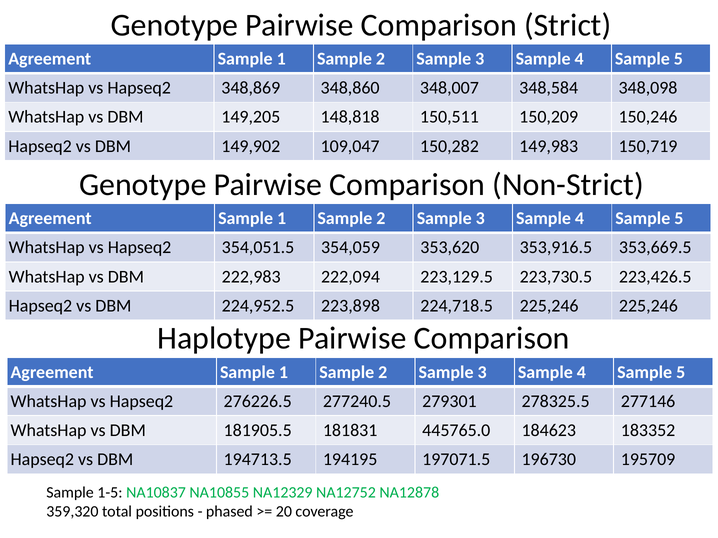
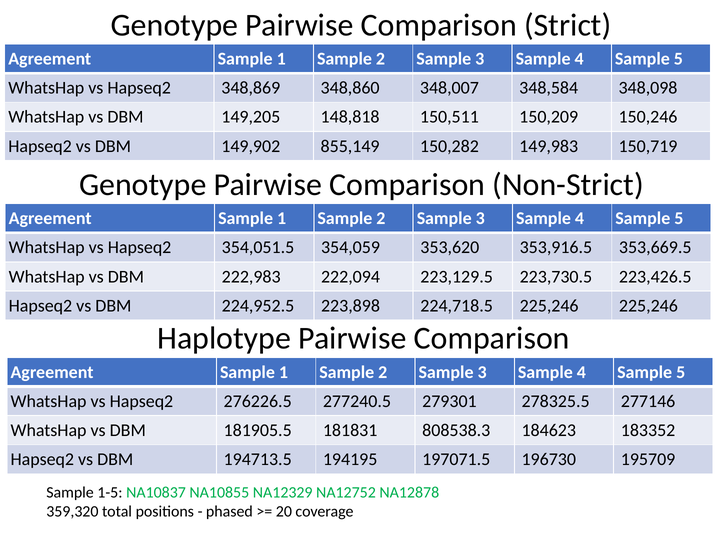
109,047: 109,047 -> 855,149
445765.0: 445765.0 -> 808538.3
